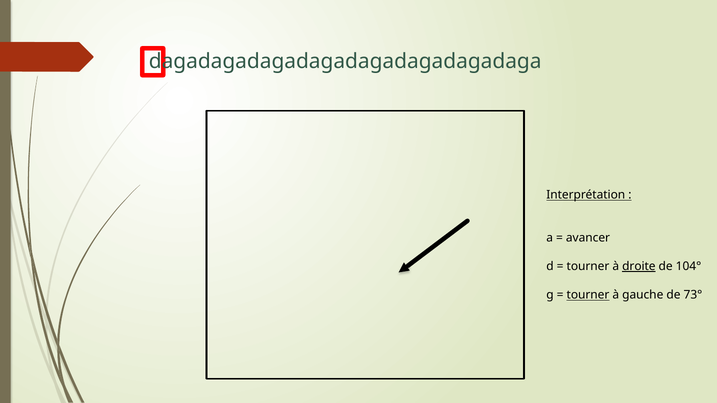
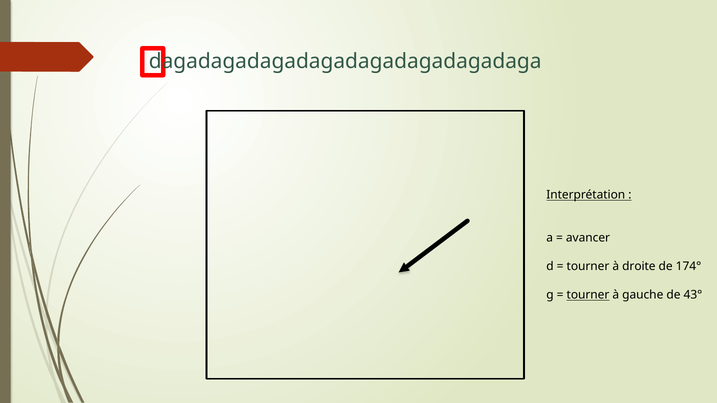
droite underline: present -> none
104°: 104° -> 174°
73°: 73° -> 43°
